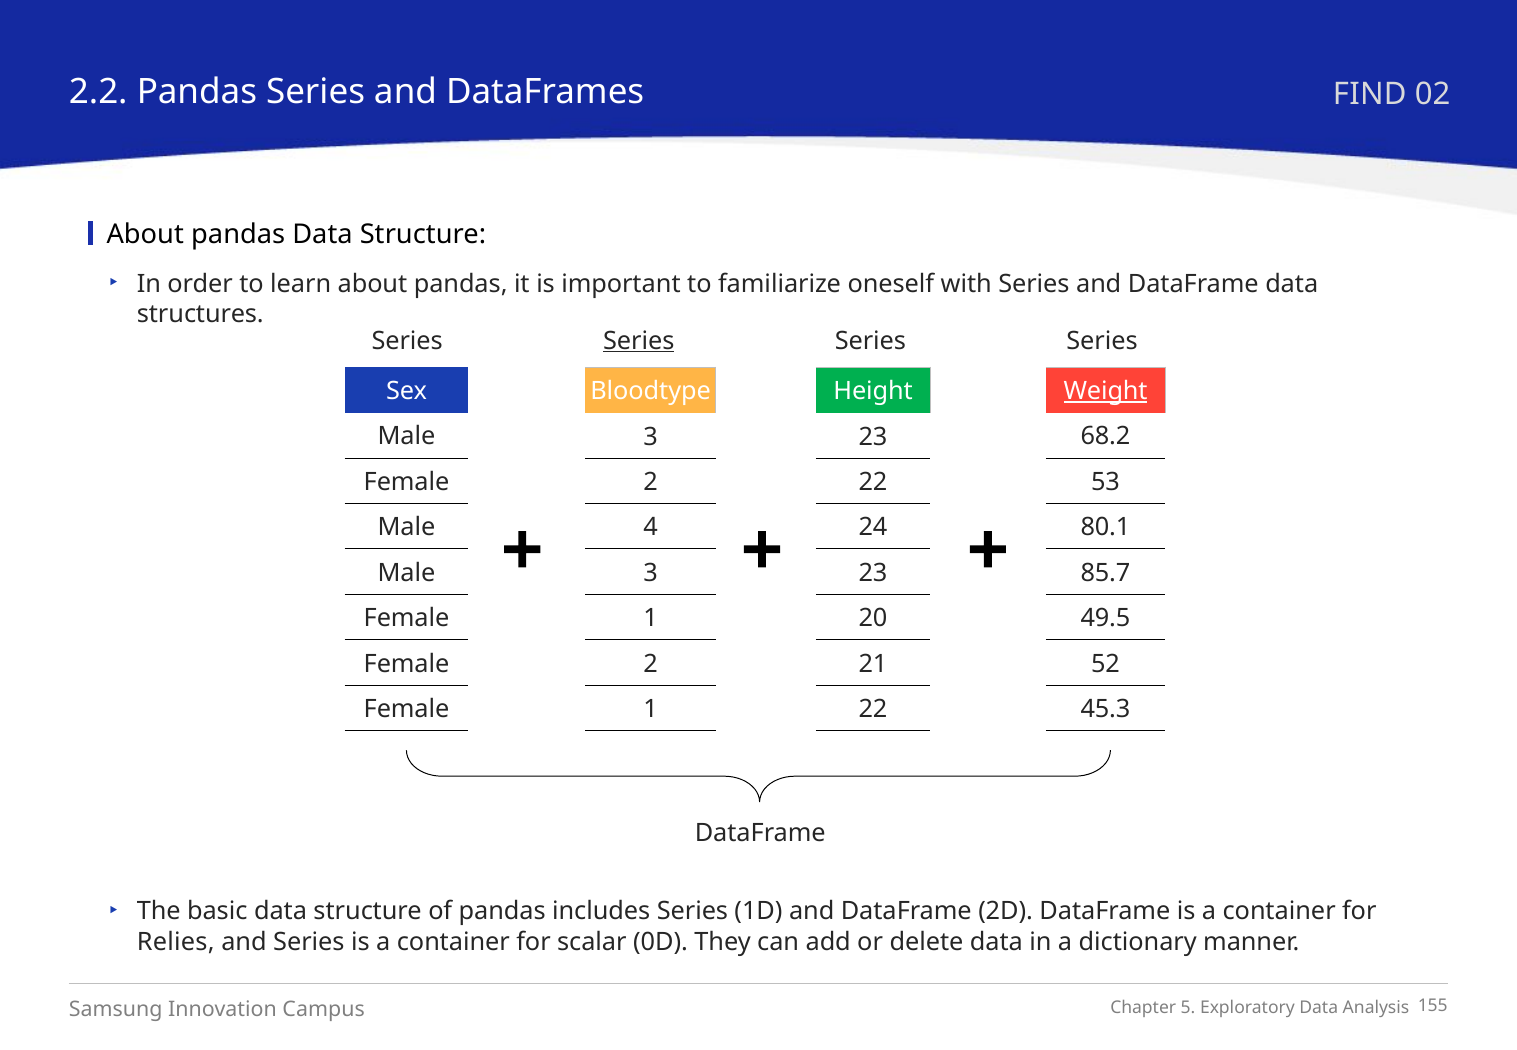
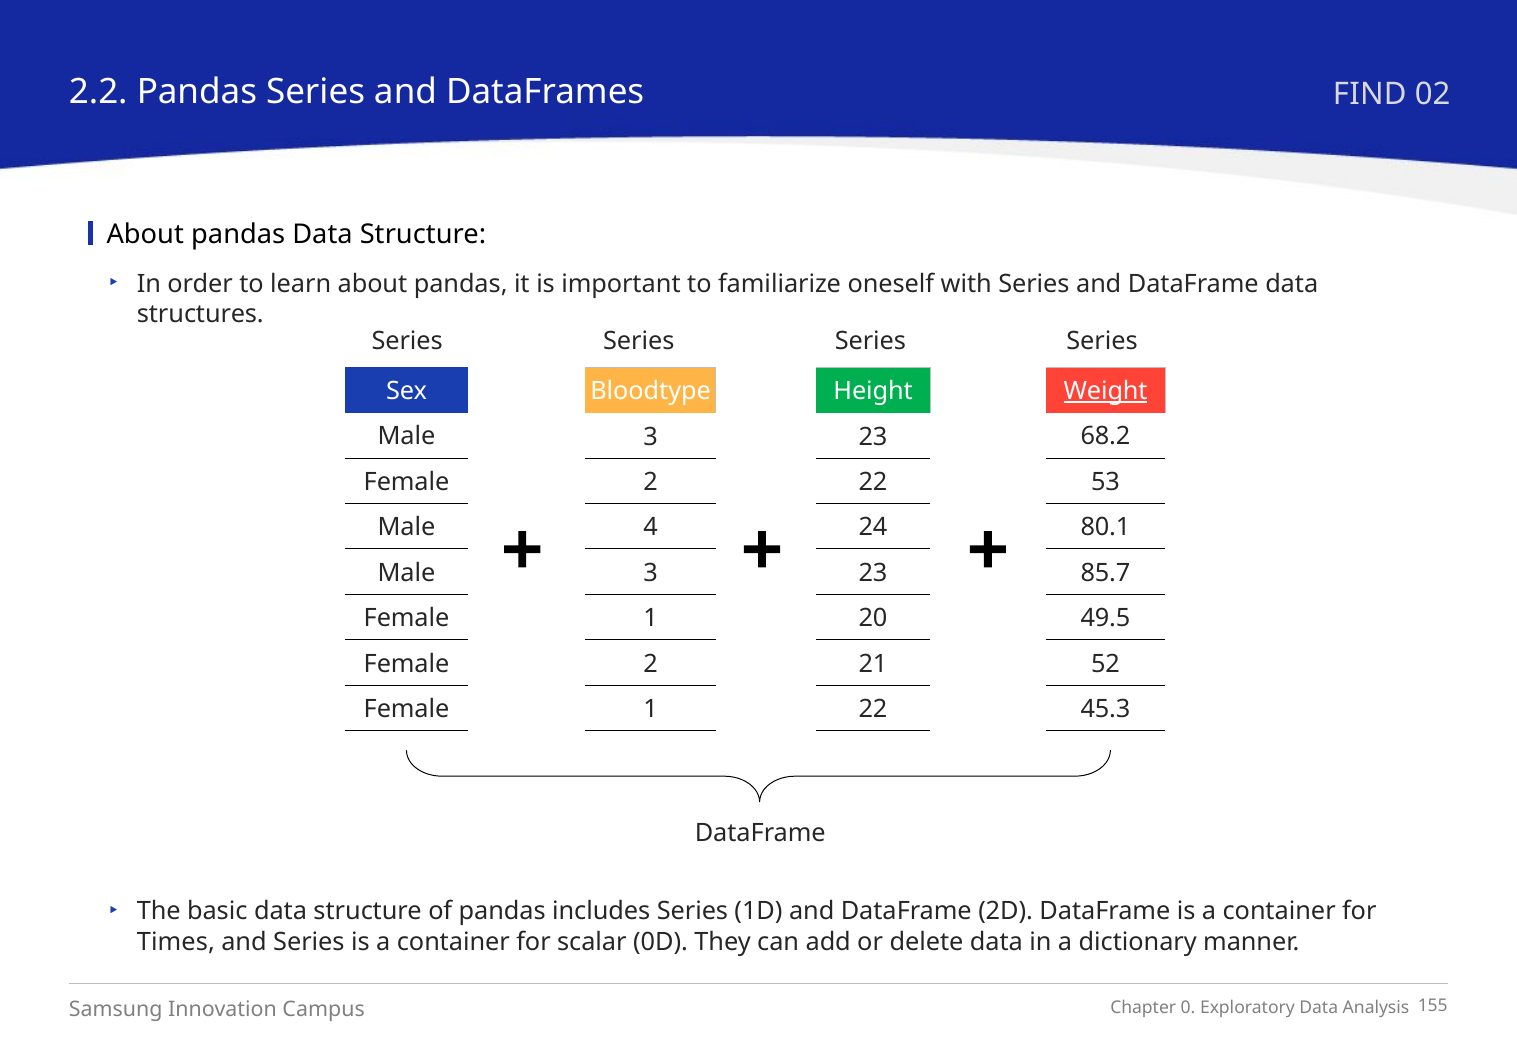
Series at (639, 341) underline: present -> none
Relies: Relies -> Times
5: 5 -> 0
